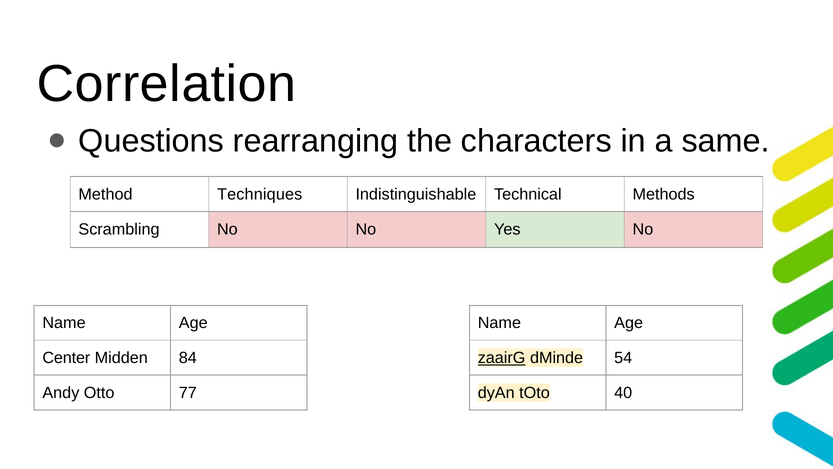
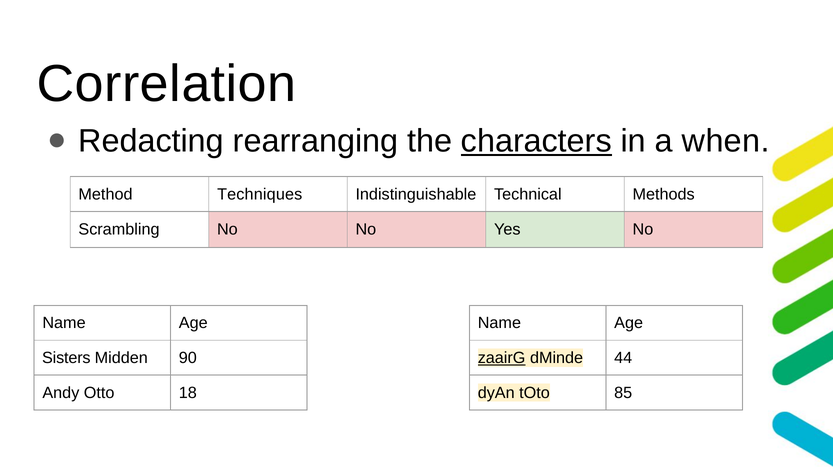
Questions: Questions -> Redacting
characters underline: none -> present
same: same -> when
Center: Center -> Sisters
84: 84 -> 90
54: 54 -> 44
77: 77 -> 18
40: 40 -> 85
